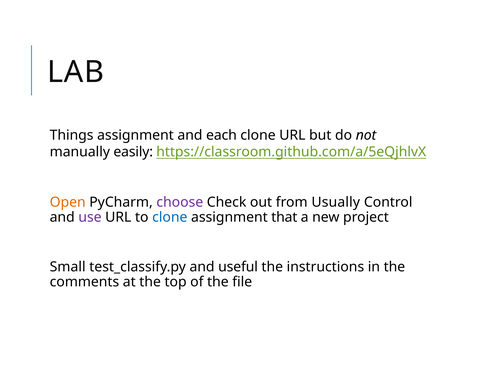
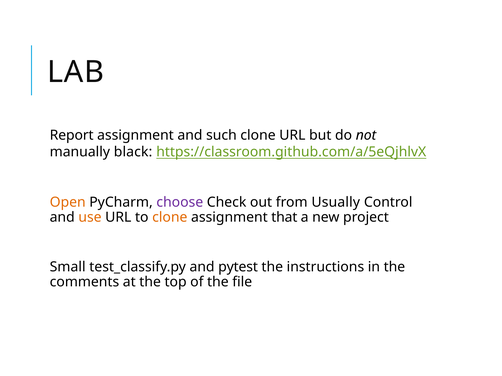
Things: Things -> Report
each: each -> such
easily: easily -> black
use colour: purple -> orange
clone at (170, 217) colour: blue -> orange
useful: useful -> pytest
